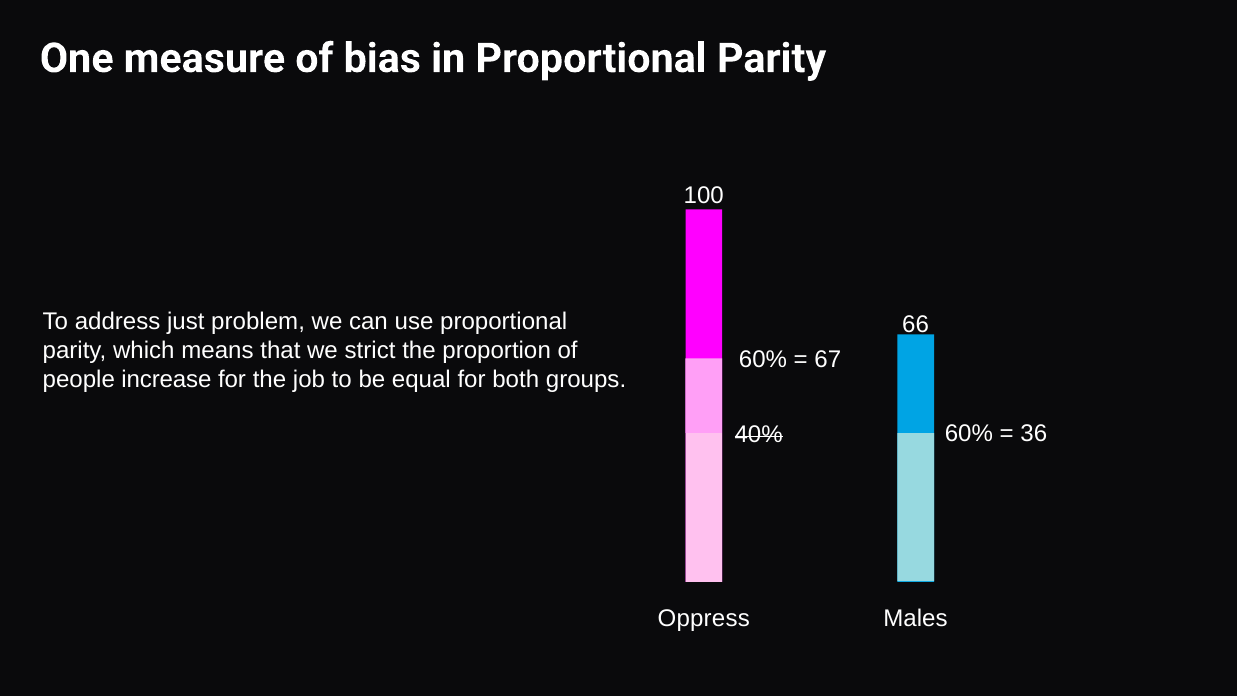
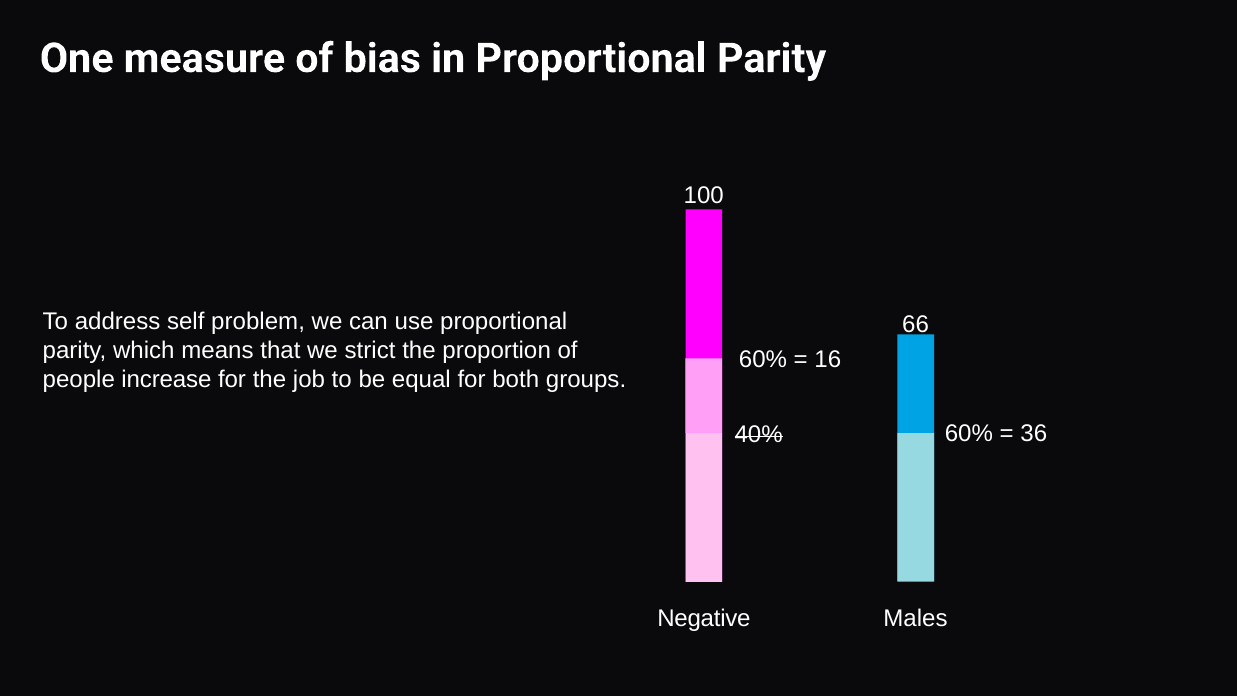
just: just -> self
67: 67 -> 16
Oppress: Oppress -> Negative
